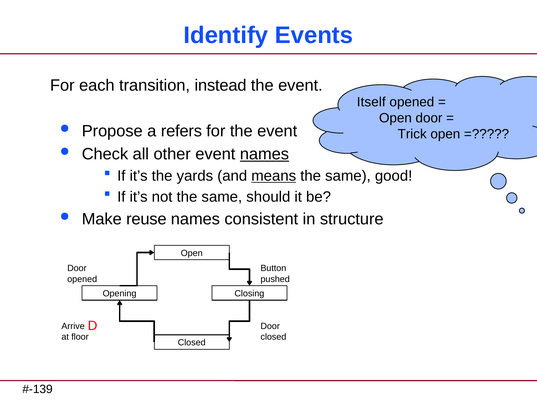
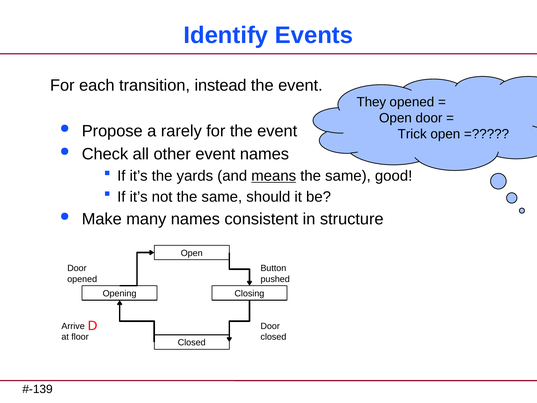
Itself: Itself -> They
refers: refers -> rarely
names at (264, 154) underline: present -> none
reuse: reuse -> many
